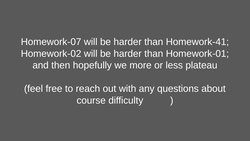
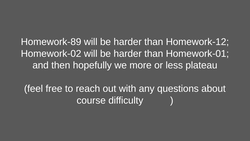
Homework-07: Homework-07 -> Homework-89
Homework-41: Homework-41 -> Homework-12
